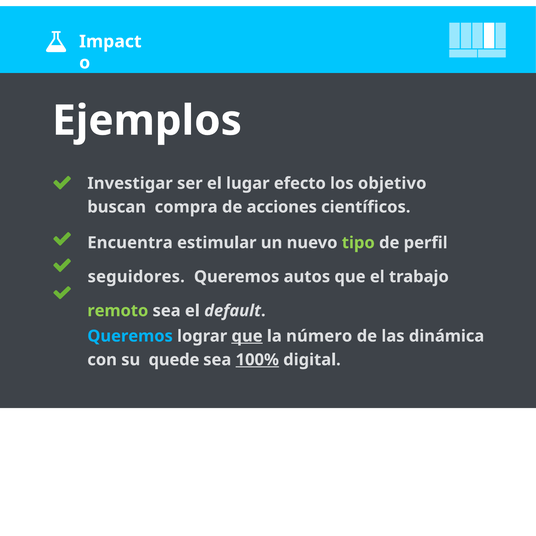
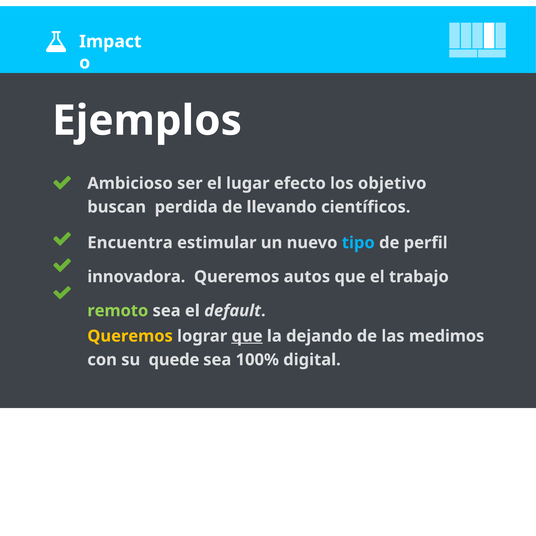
Investigar: Investigar -> Ambicioso
compra: compra -> perdida
acciones: acciones -> llevando
tipo colour: light green -> light blue
seguidores: seguidores -> innovadora
Queremos at (130, 336) colour: light blue -> yellow
número: número -> dejando
dinámica: dinámica -> medimos
100% underline: present -> none
